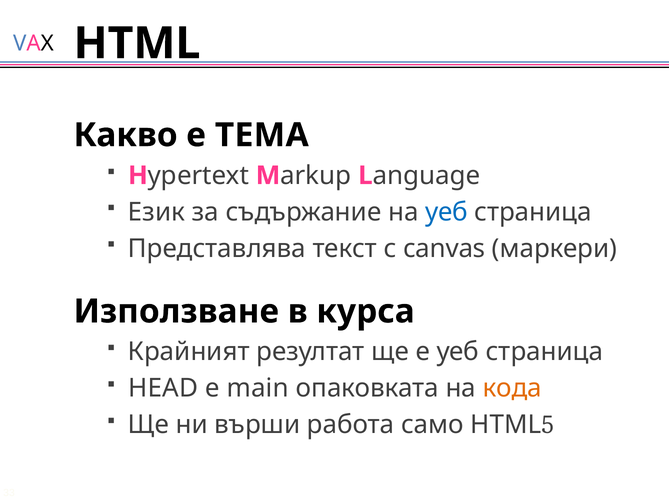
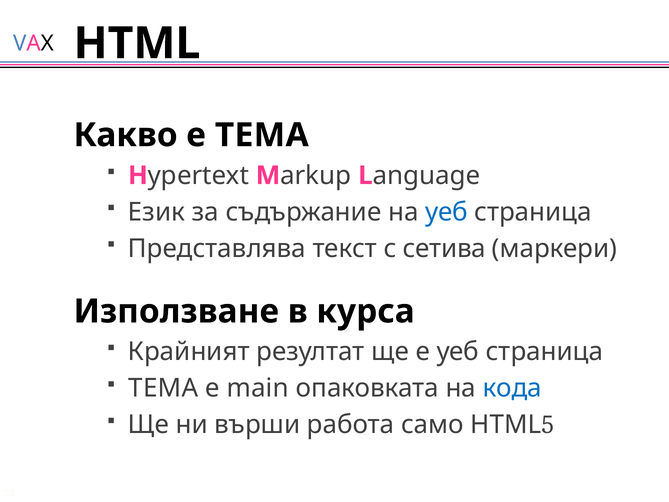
canvas: canvas -> сетива
HEAD at (163, 388): HEAD -> ТЕМА
кода colour: orange -> blue
